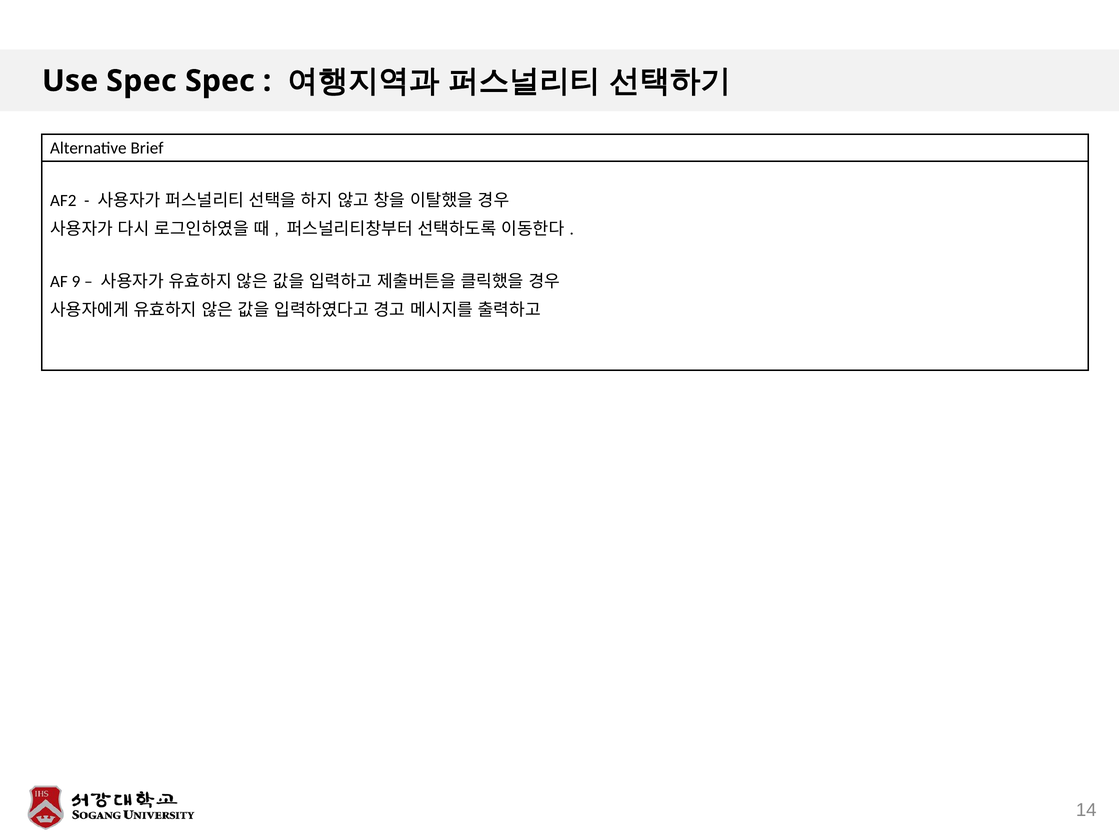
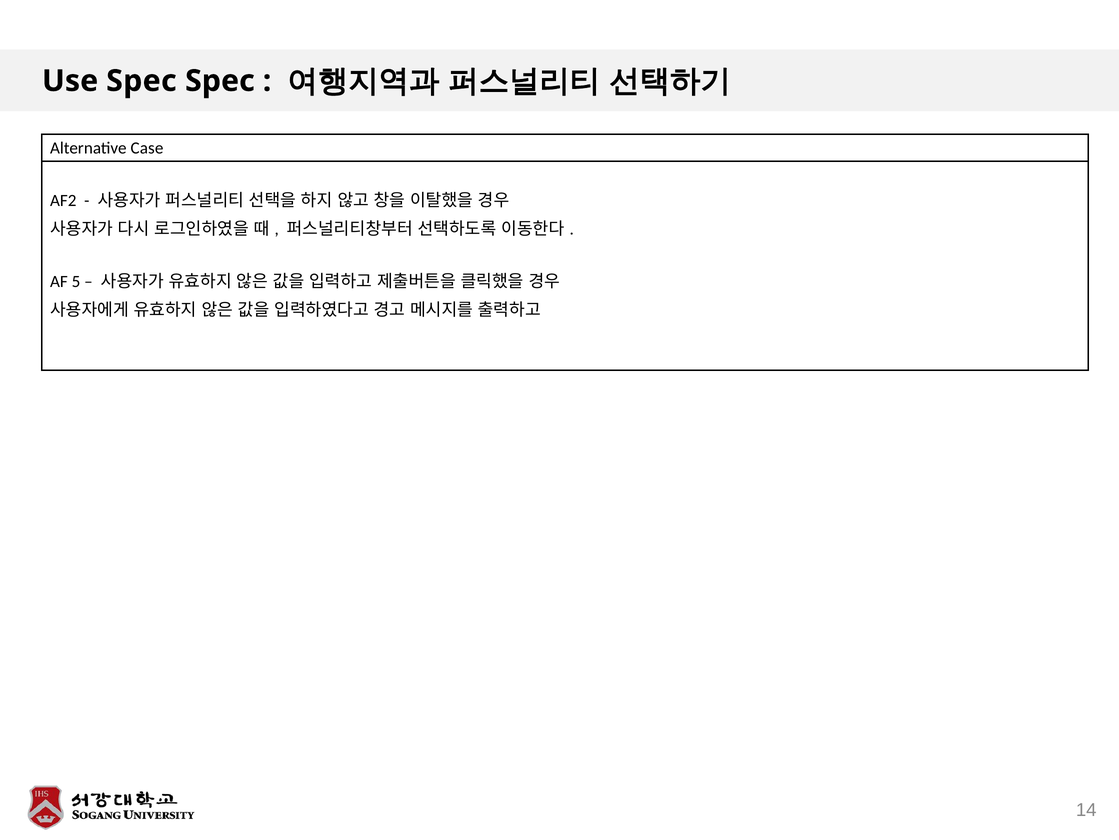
Brief: Brief -> Case
9: 9 -> 5
